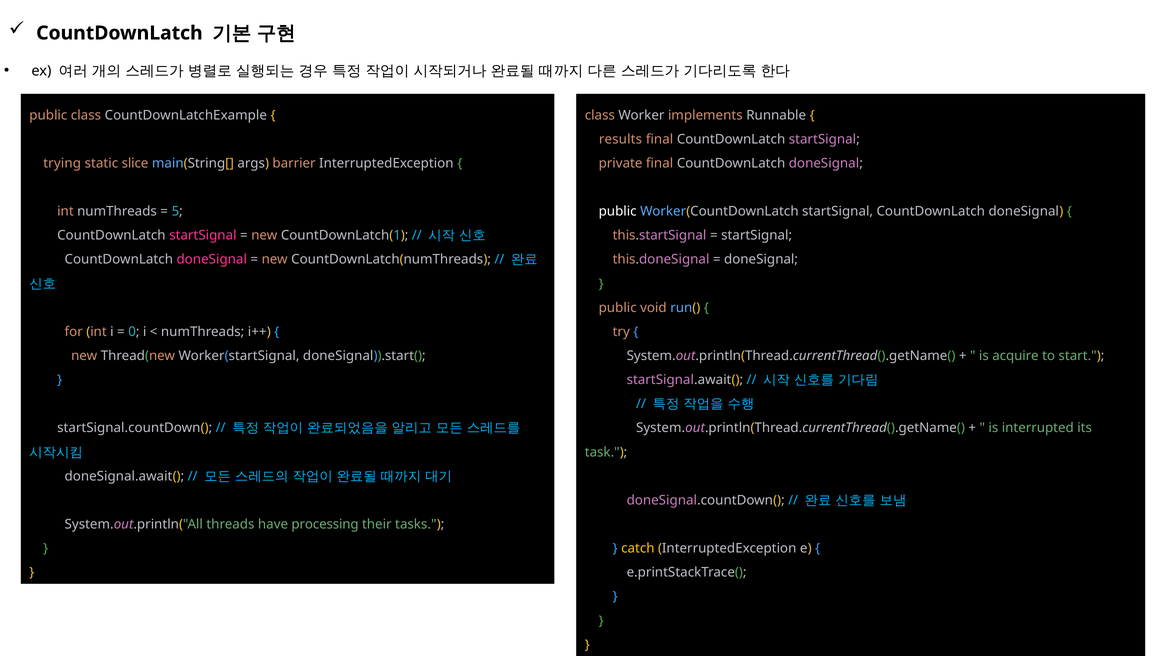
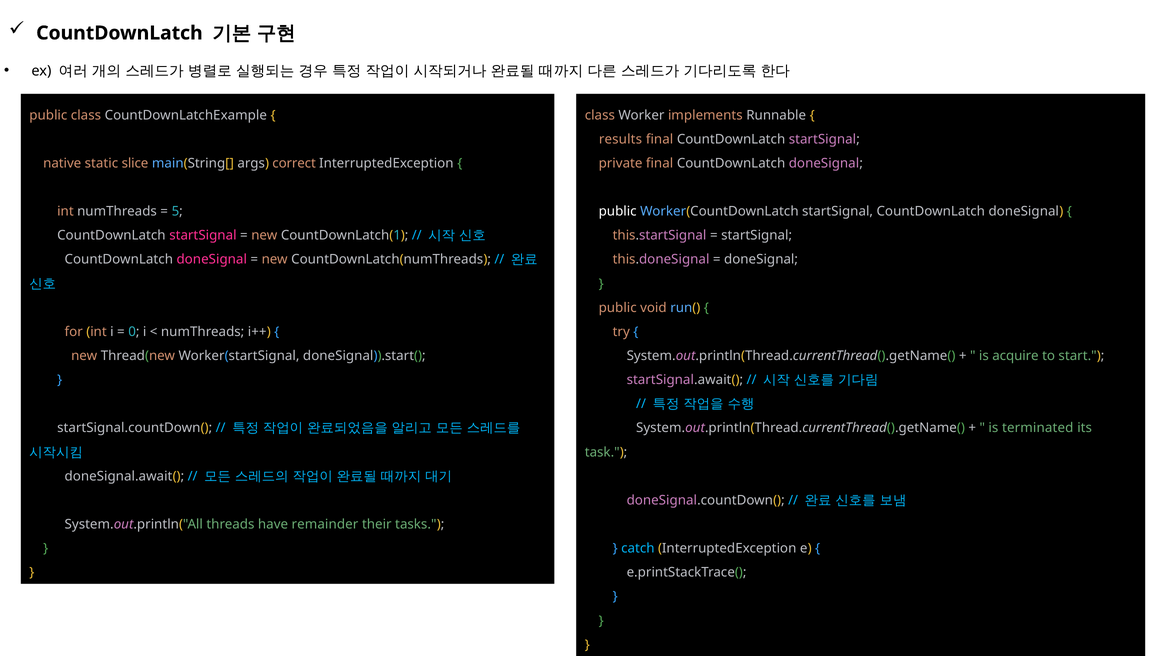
trying: trying -> native
barrier: barrier -> correct
interrupted: interrupted -> terminated
processing: processing -> remainder
catch colour: yellow -> light blue
